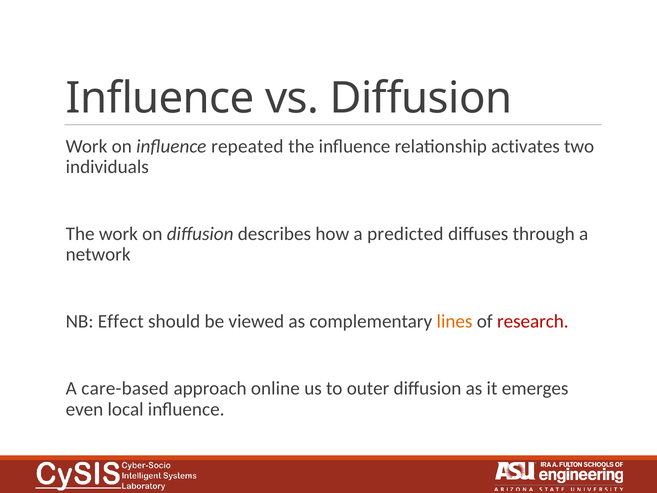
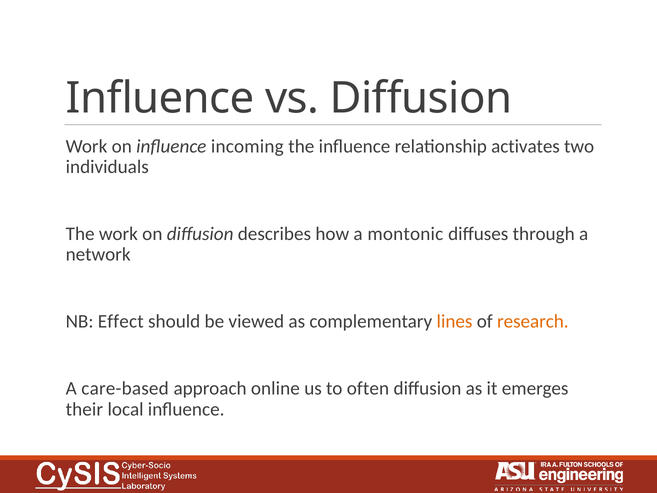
repeated: repeated -> incoming
predicted: predicted -> montonic
research colour: red -> orange
outer: outer -> often
even: even -> their
